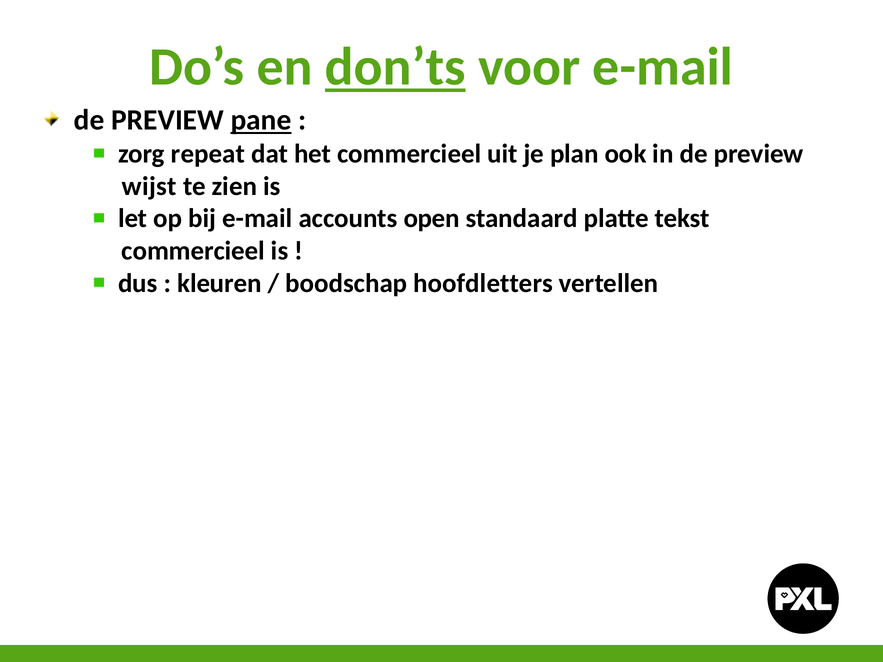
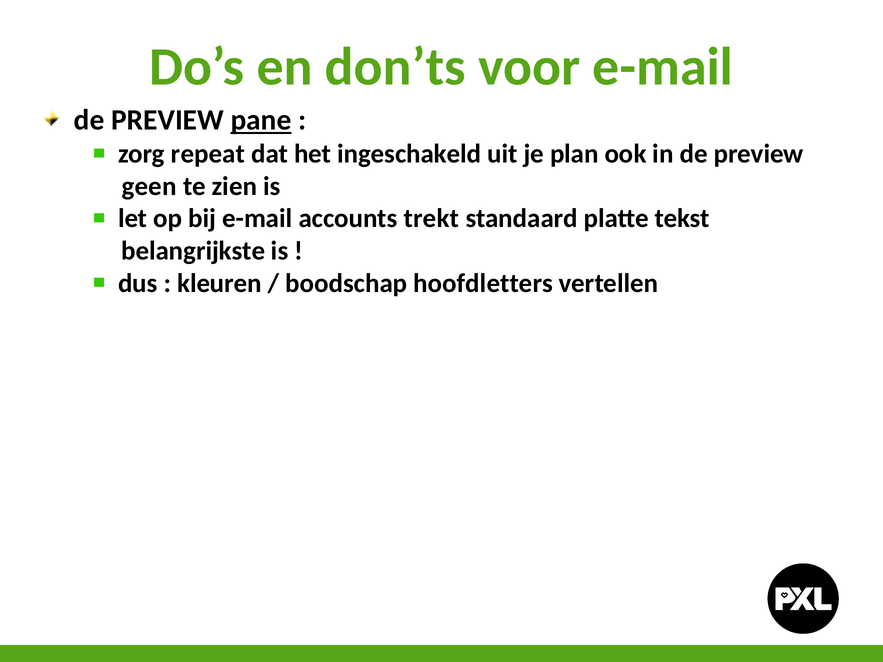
don’ts underline: present -> none
het commercieel: commercieel -> ingeschakeld
wijst: wijst -> geen
open: open -> trekt
commercieel at (193, 251): commercieel -> belangrijkste
